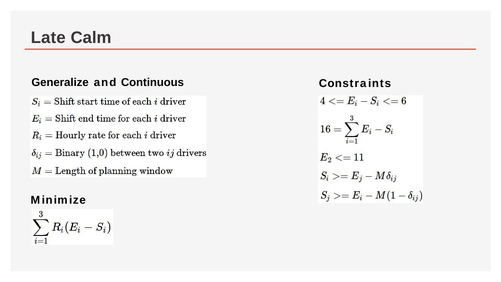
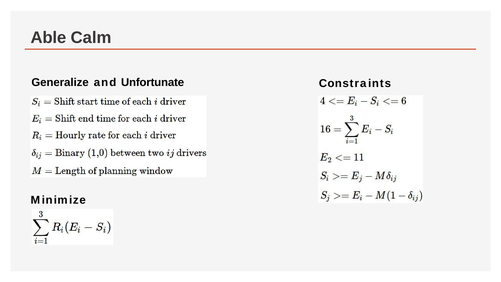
Late: Late -> Able
Continuous: Continuous -> Unfortunate
